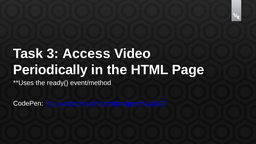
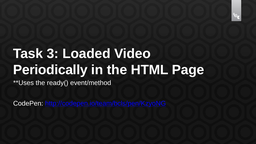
Access: Access -> Loaded
